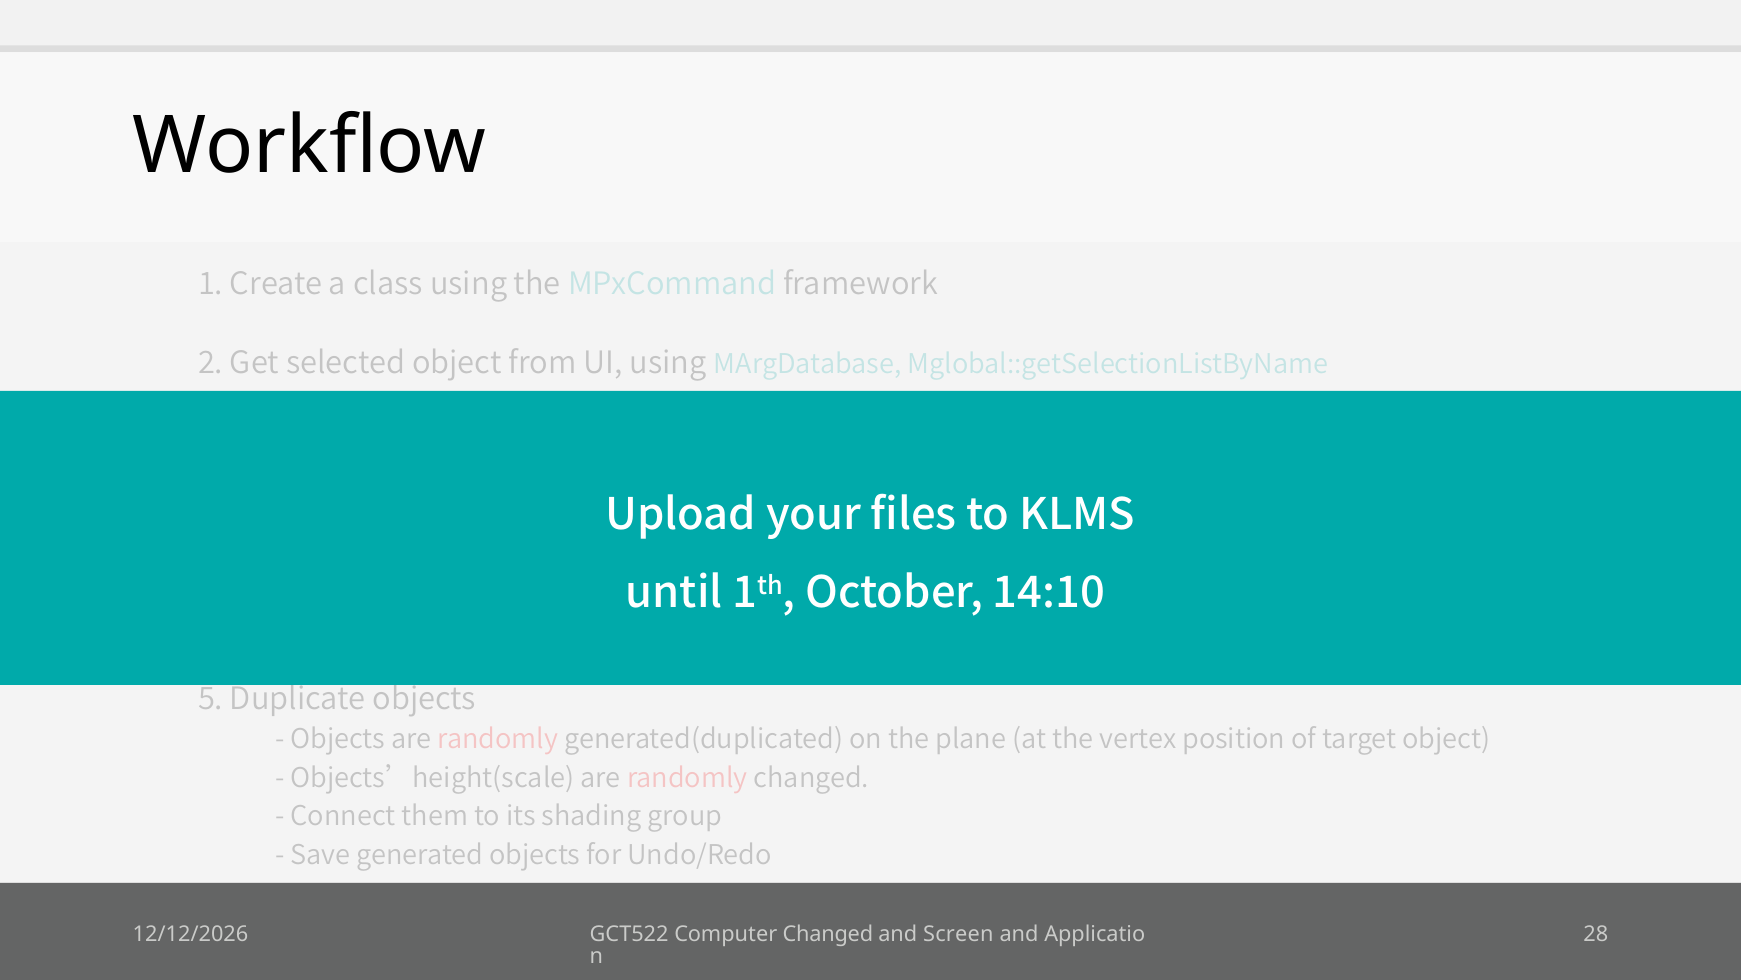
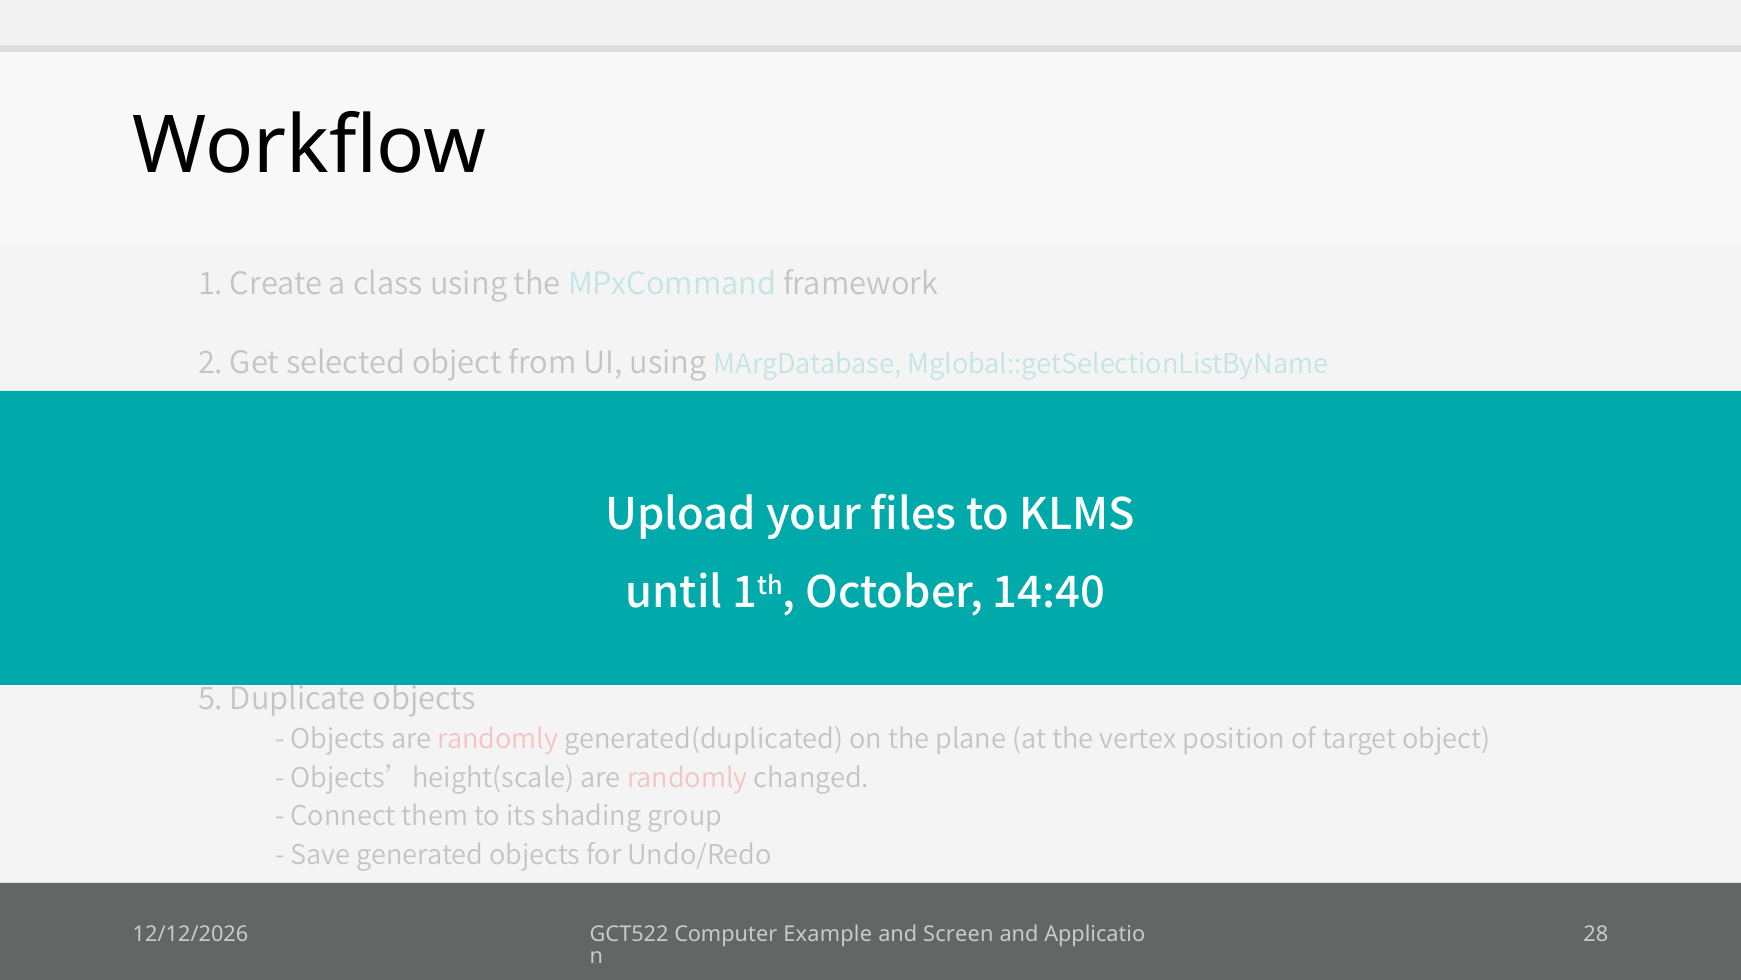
14:10: 14:10 -> 14:40
Computer Changed: Changed -> Example
